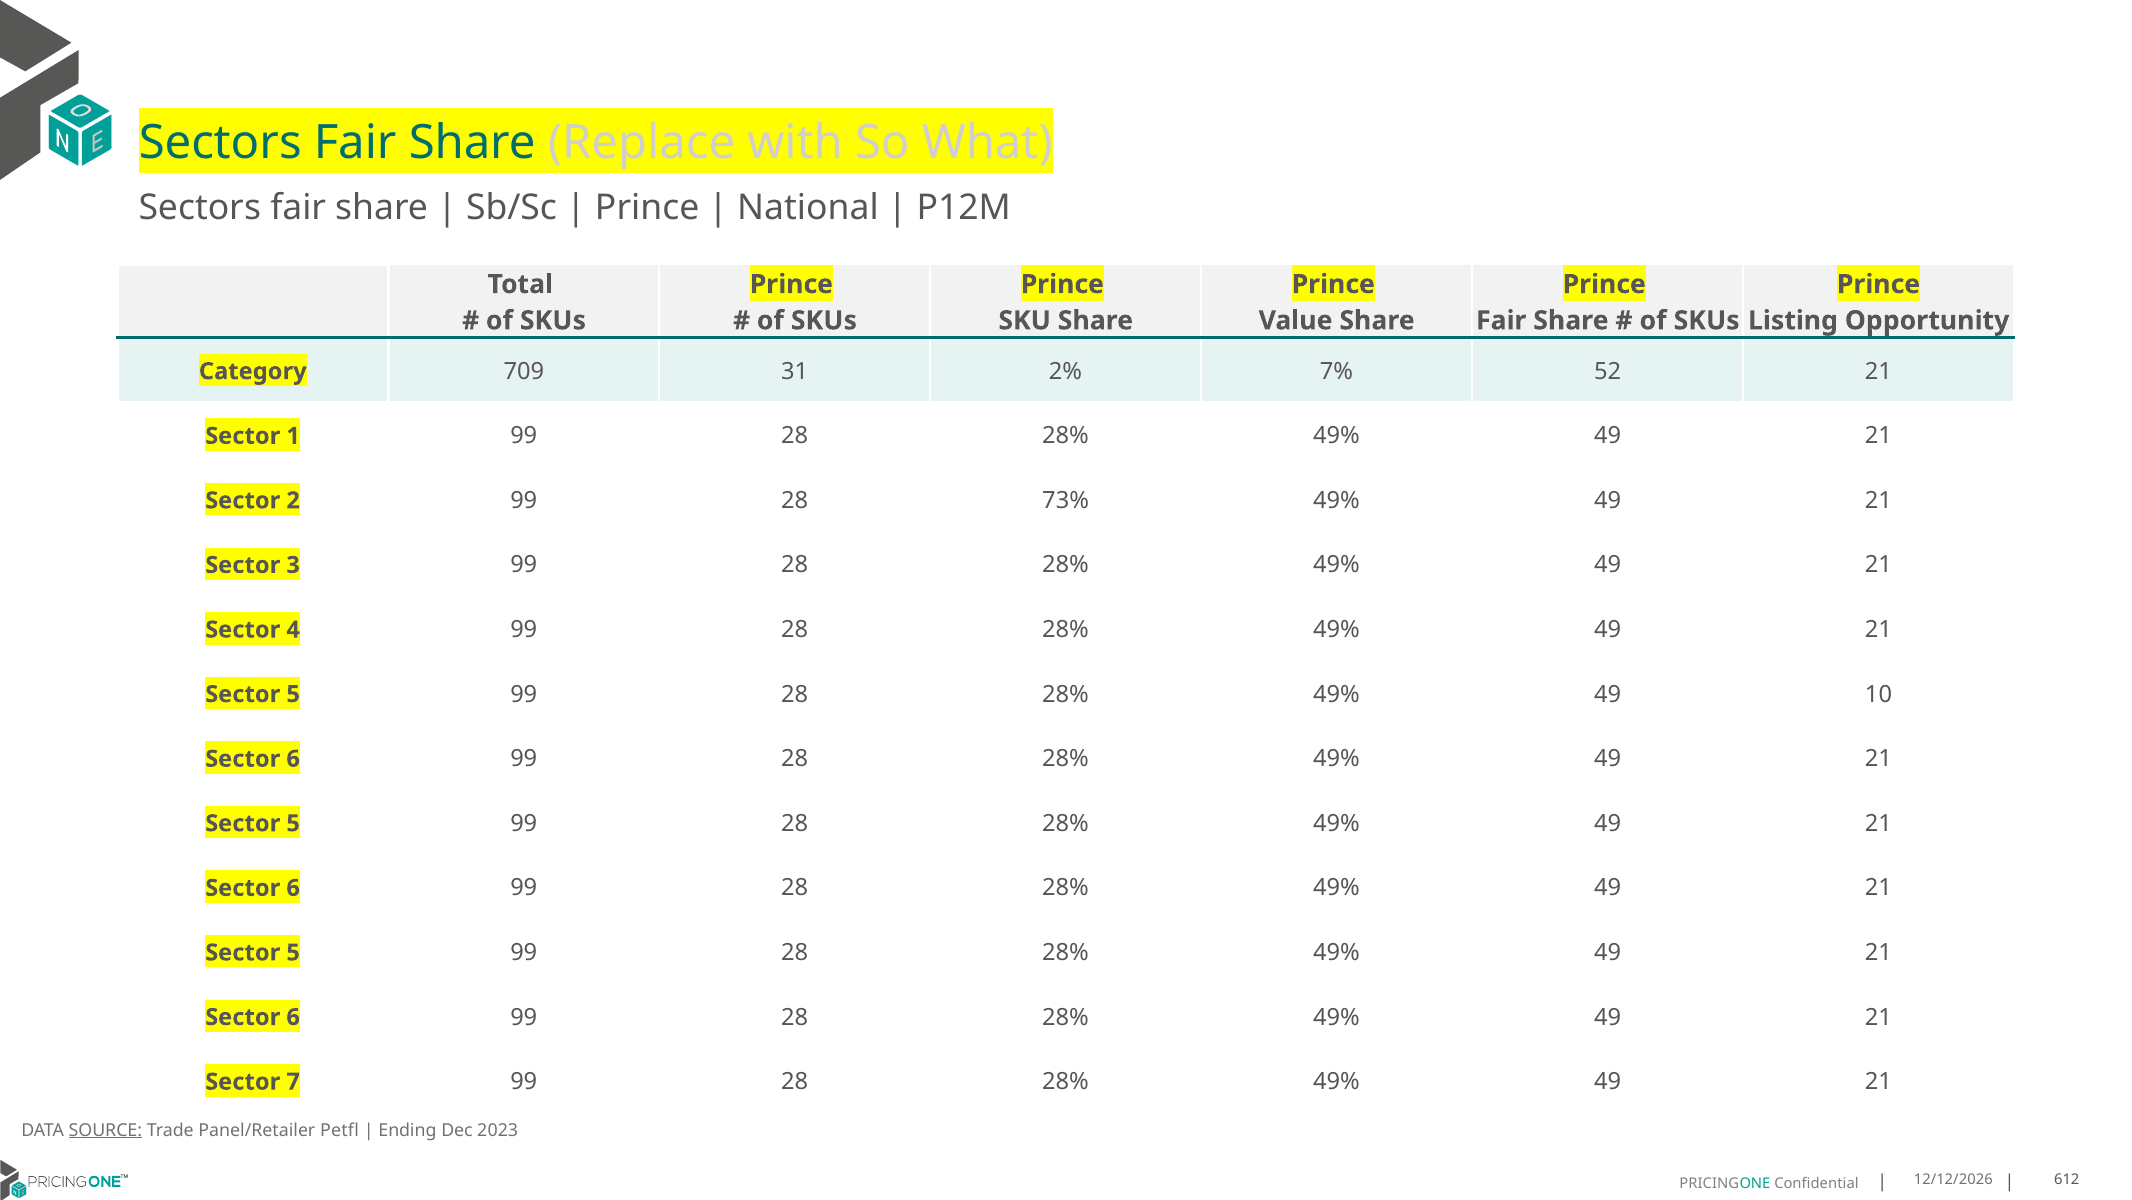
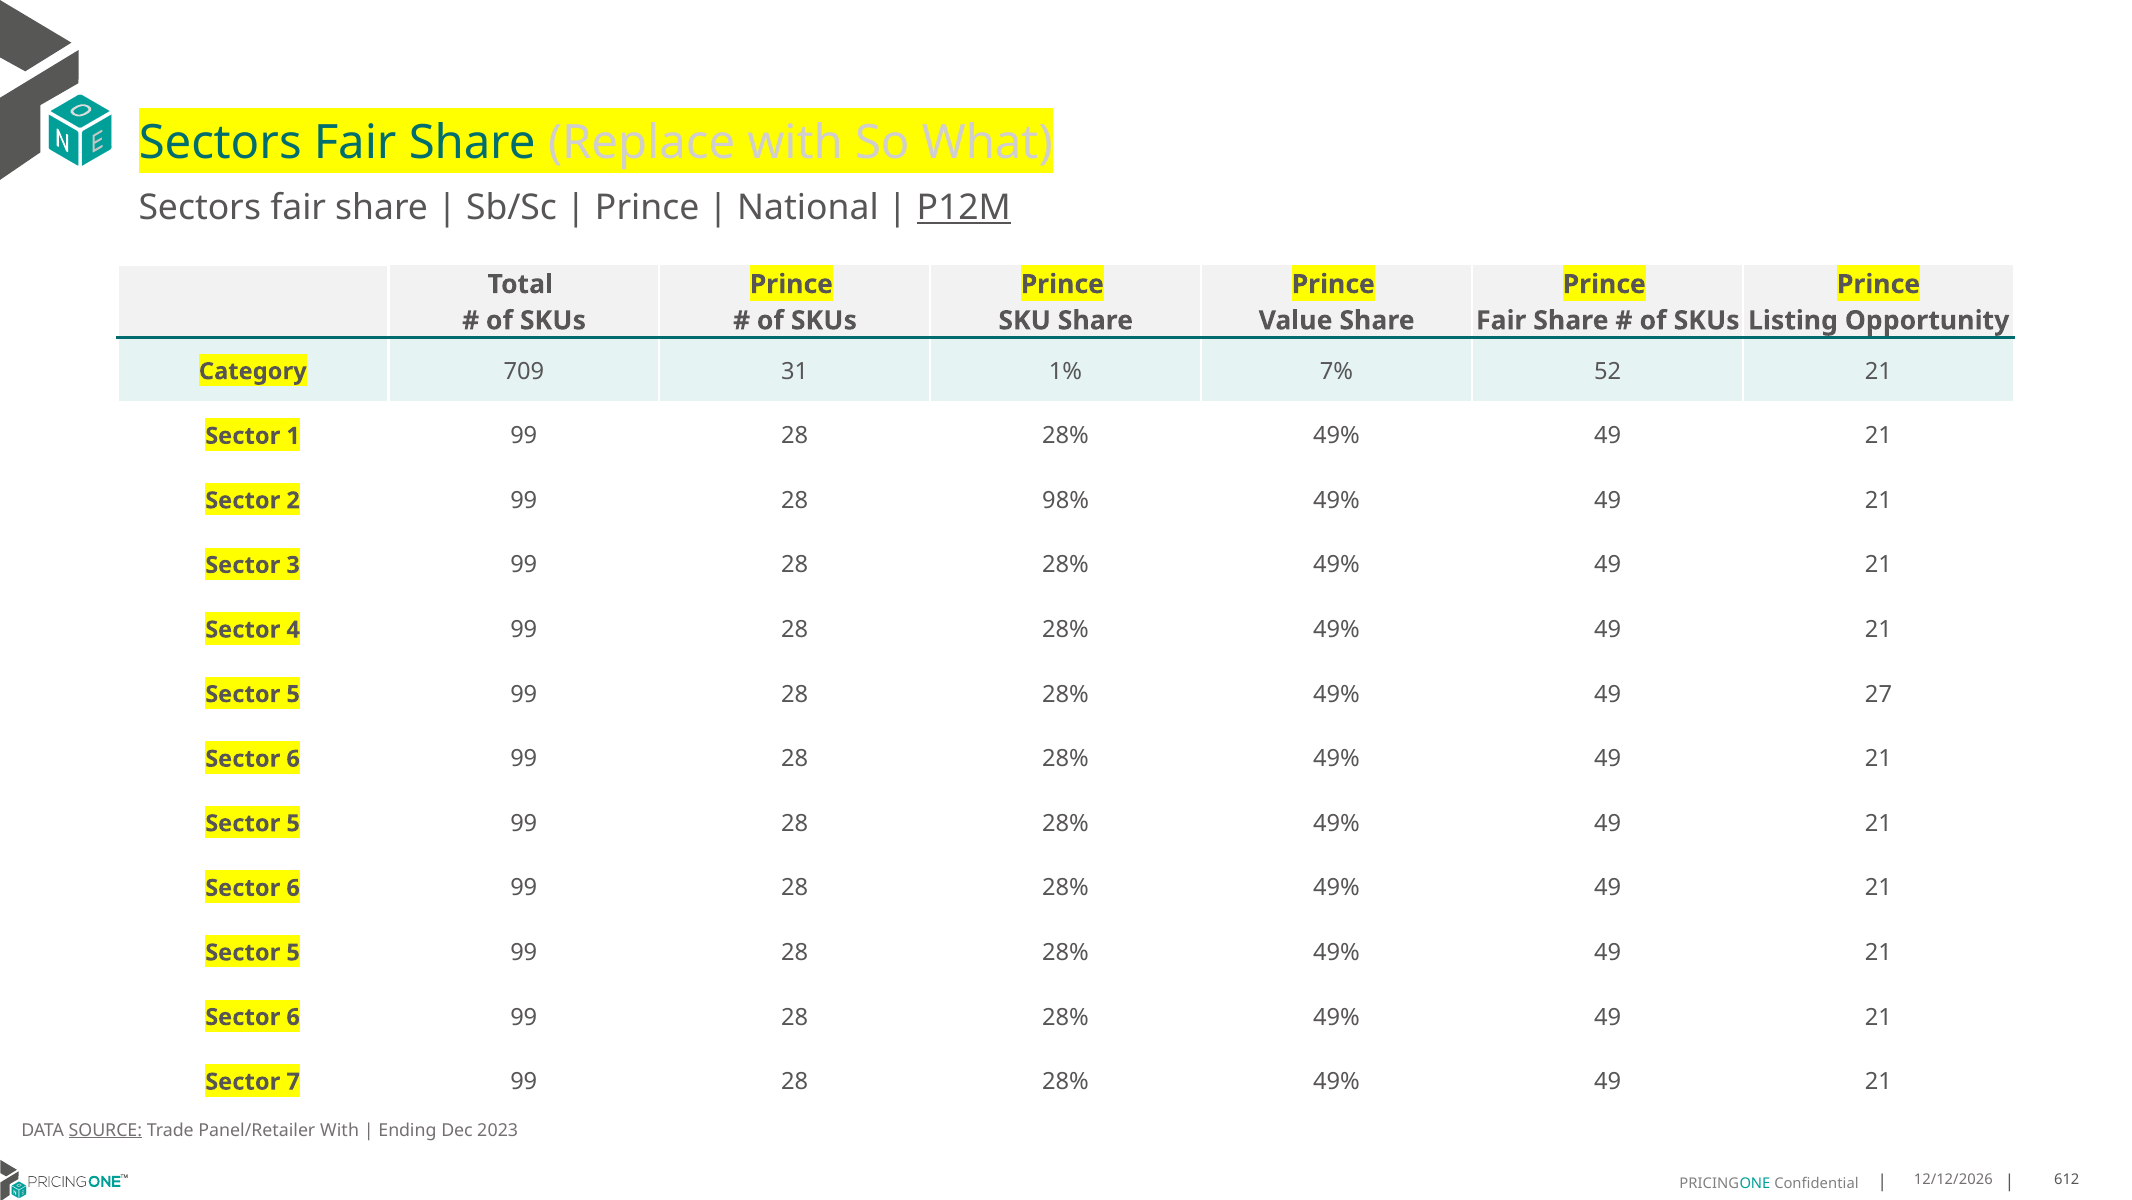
P12M underline: none -> present
2%: 2% -> 1%
73%: 73% -> 98%
10: 10 -> 27
Panel/Retailer Petfl: Petfl -> With
